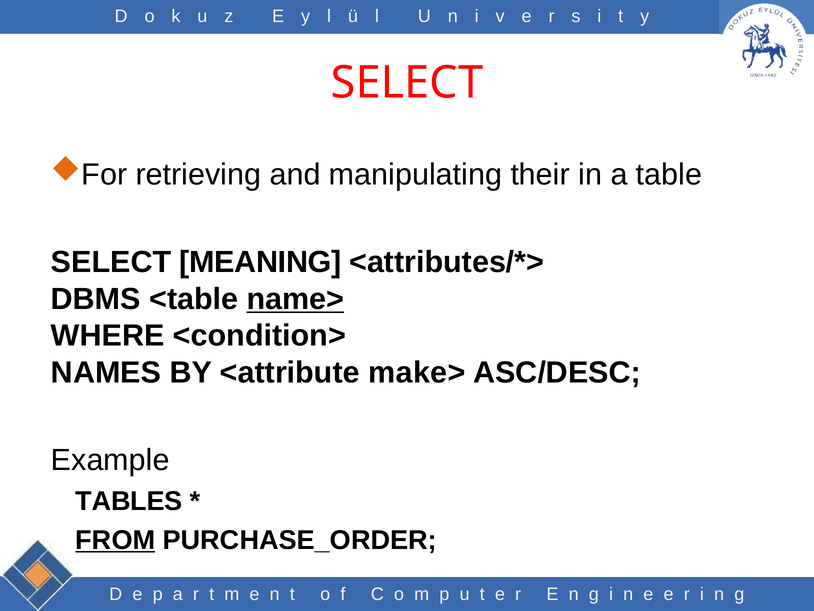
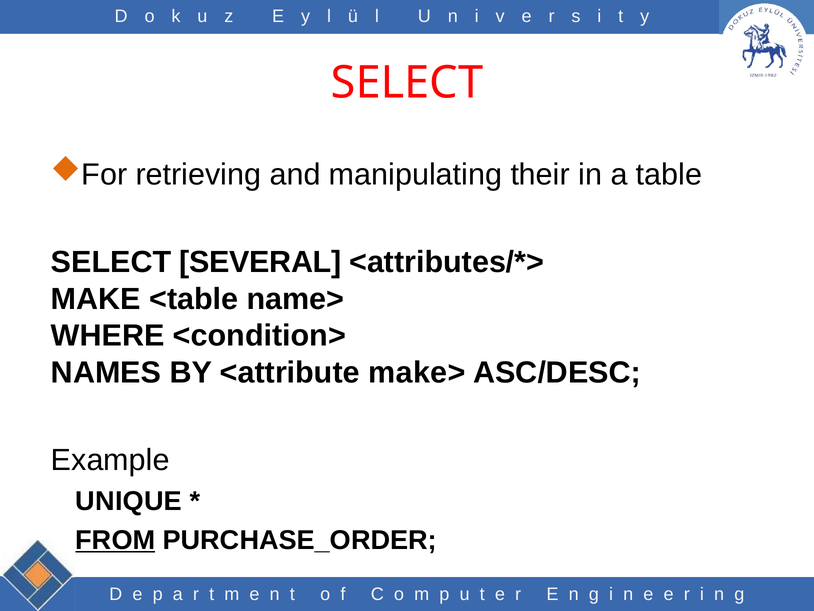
MEANING: MEANING -> SEVERAL
DBMS: DBMS -> MAKE
name> underline: present -> none
TABLES: TABLES -> UNIQUE
